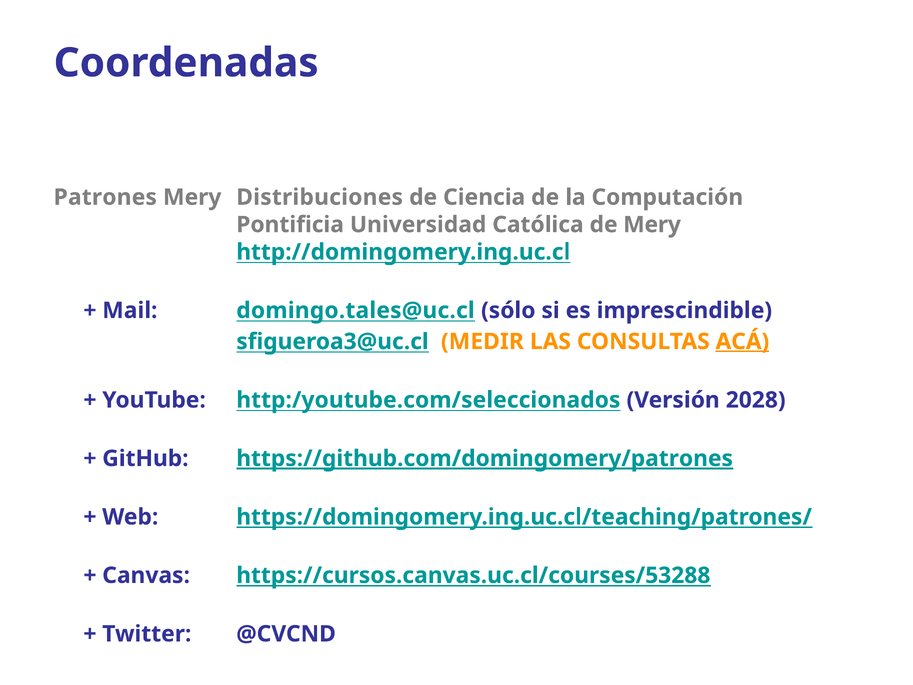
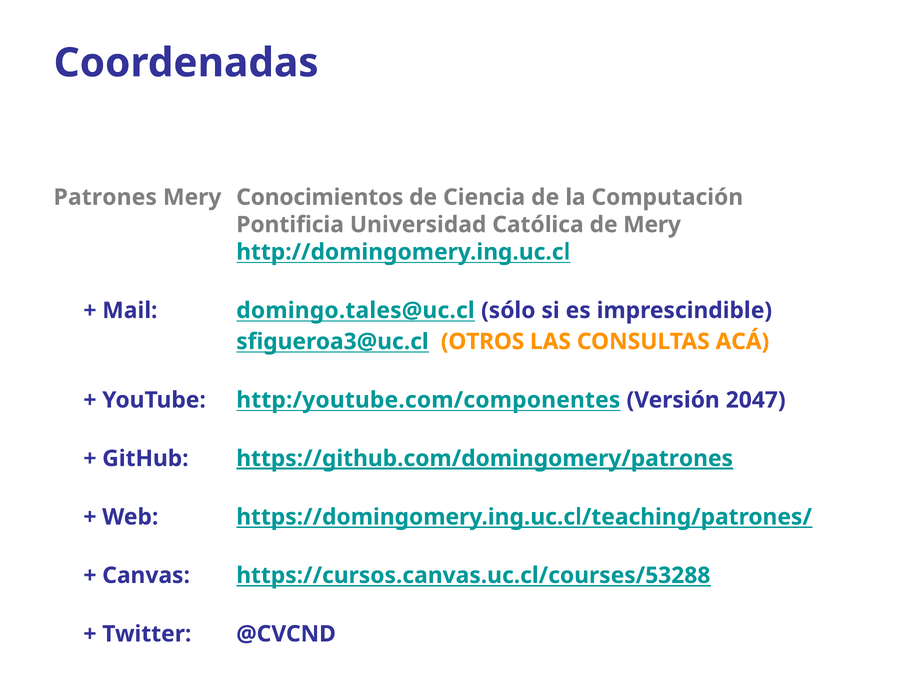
Distribuciones: Distribuciones -> Conocimientos
MEDIR: MEDIR -> OTROS
ACÁ underline: present -> none
http:/youtube.com/seleccionados: http:/youtube.com/seleccionados -> http:/youtube.com/componentes
2028: 2028 -> 2047
